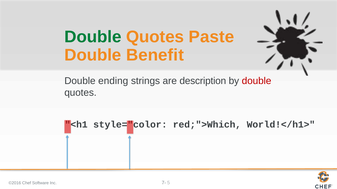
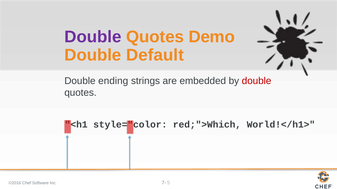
Double at (93, 37) colour: green -> purple
Paste: Paste -> Demo
Benefit: Benefit -> Default
description: description -> embedded
